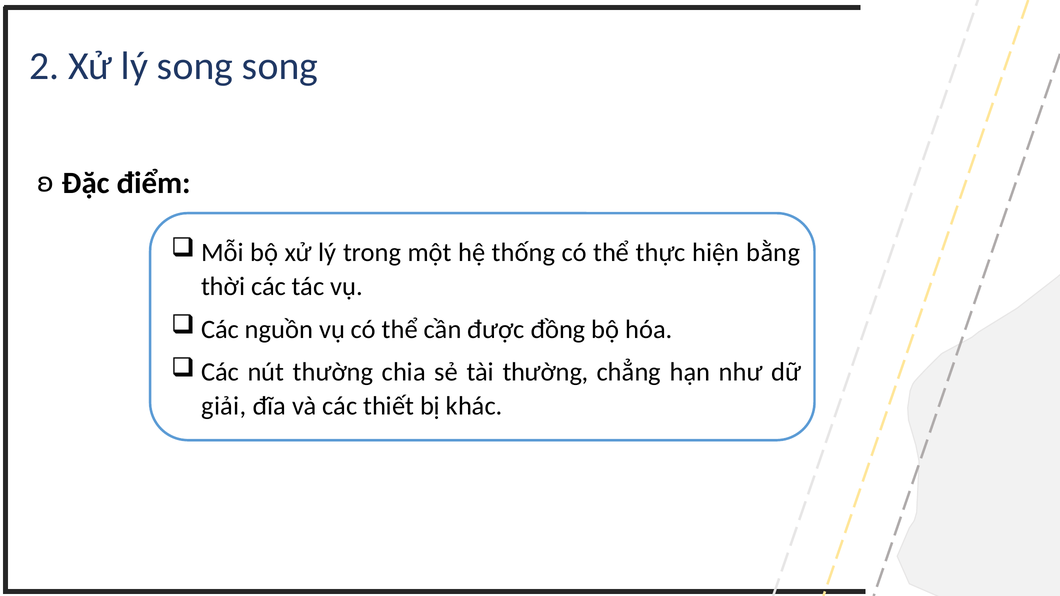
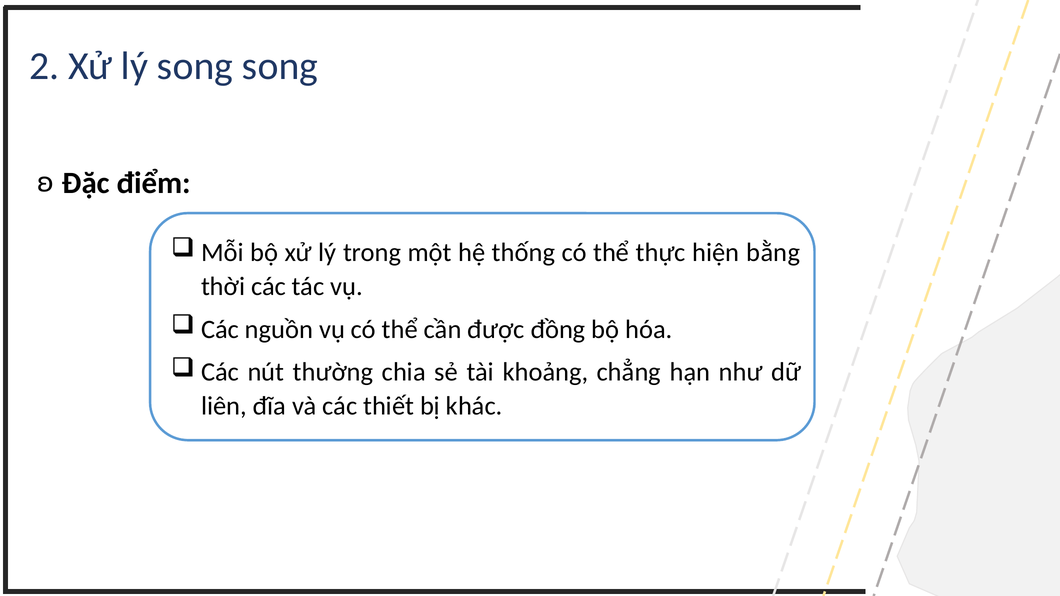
tài thường: thường -> khoảng
giải: giải -> liên
